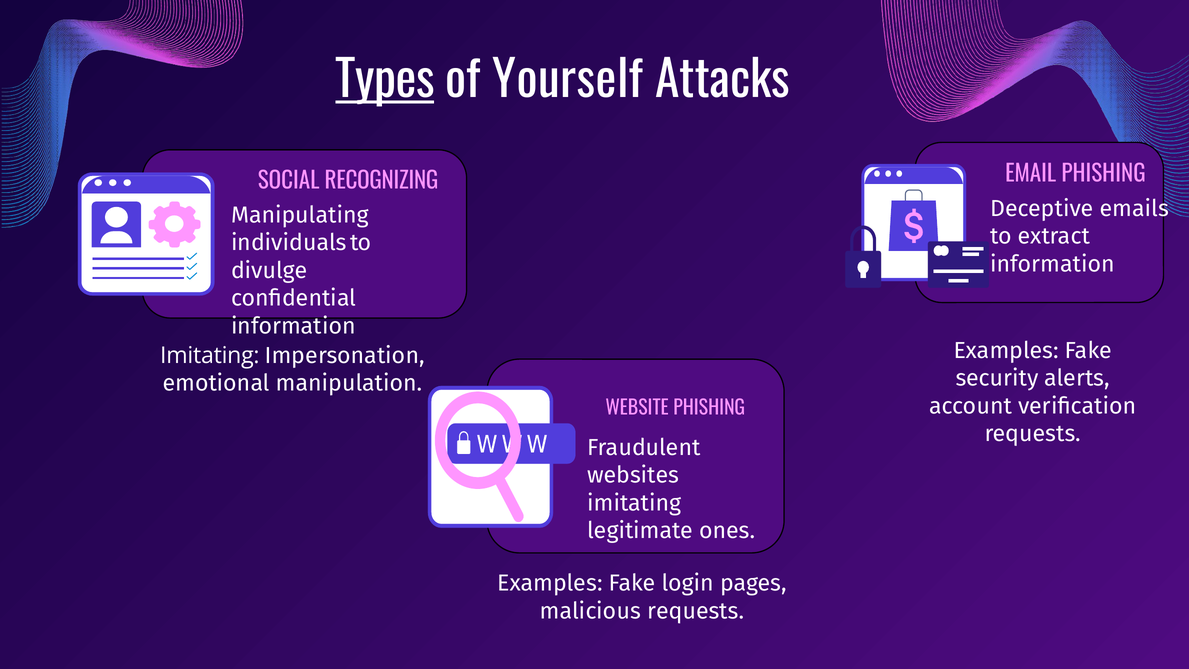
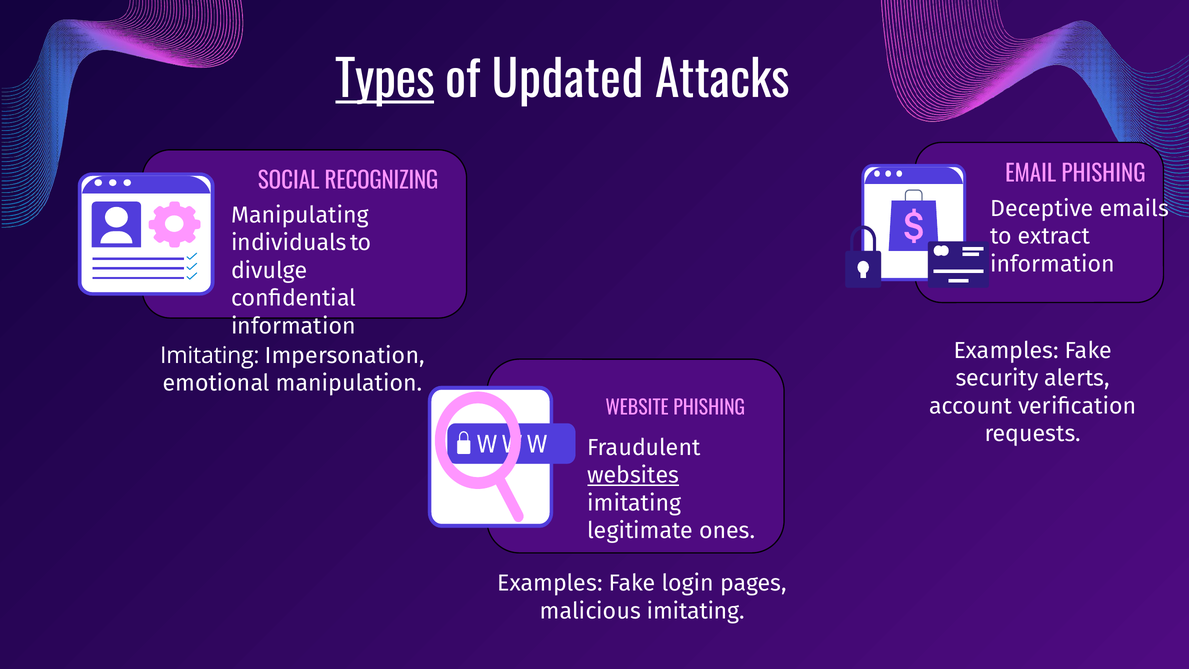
Yourself: Yourself -> Updated
websites underline: none -> present
malicious requests: requests -> imitating
